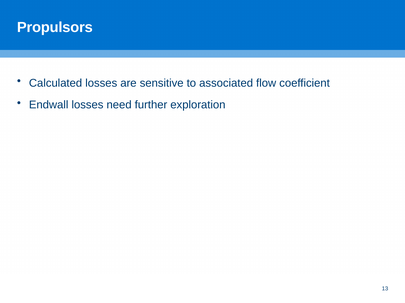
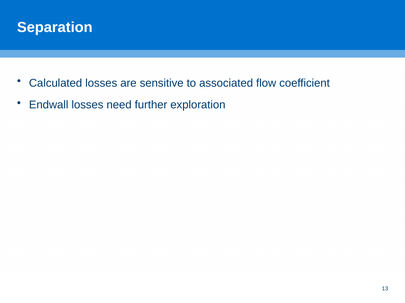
Propulsors: Propulsors -> Separation
